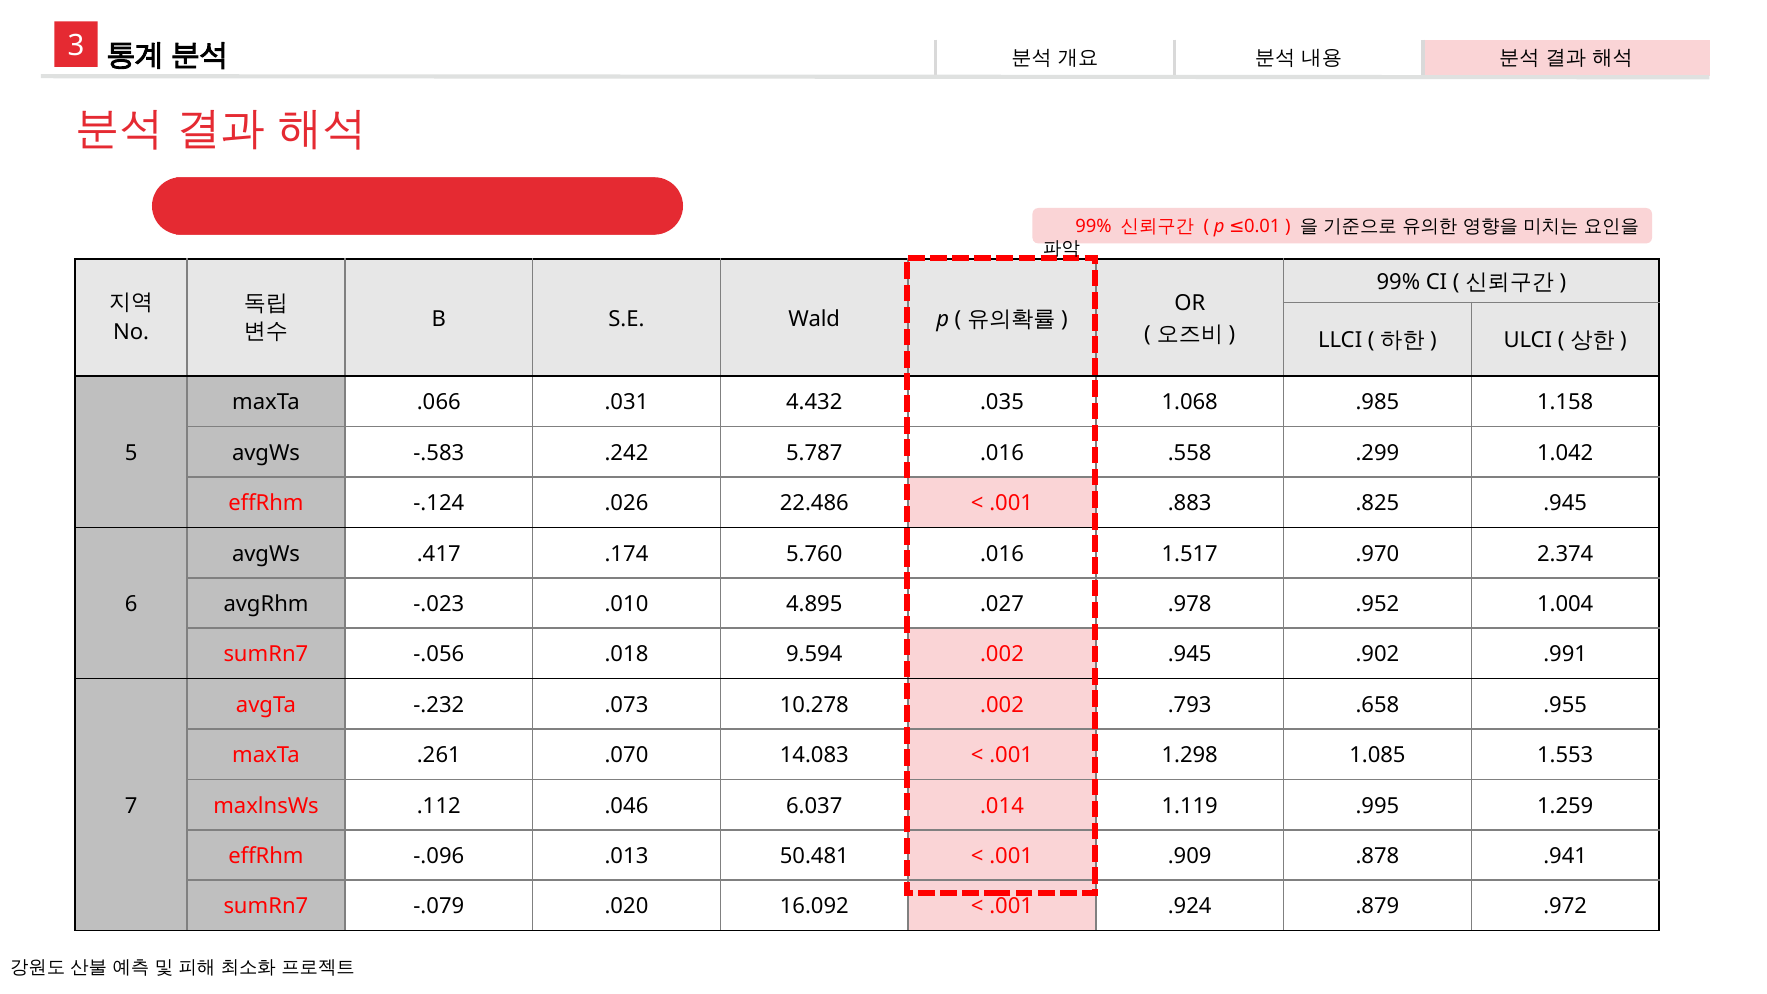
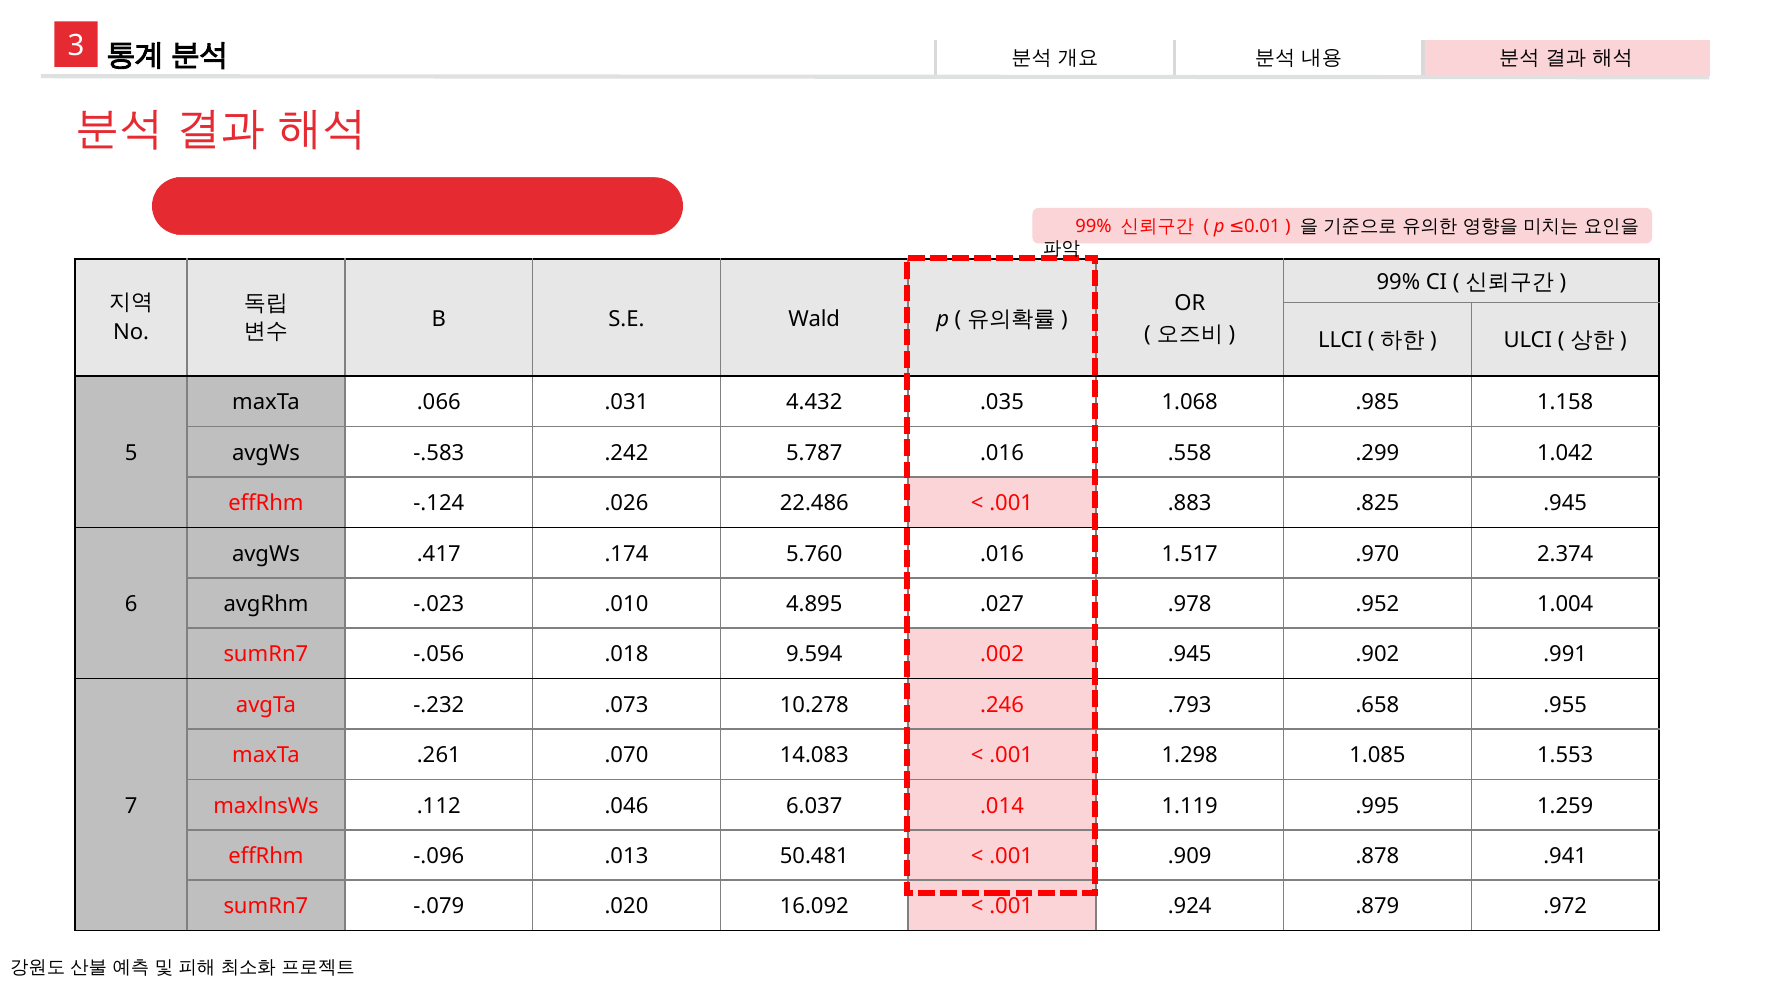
10.278 .002: .002 -> .246
